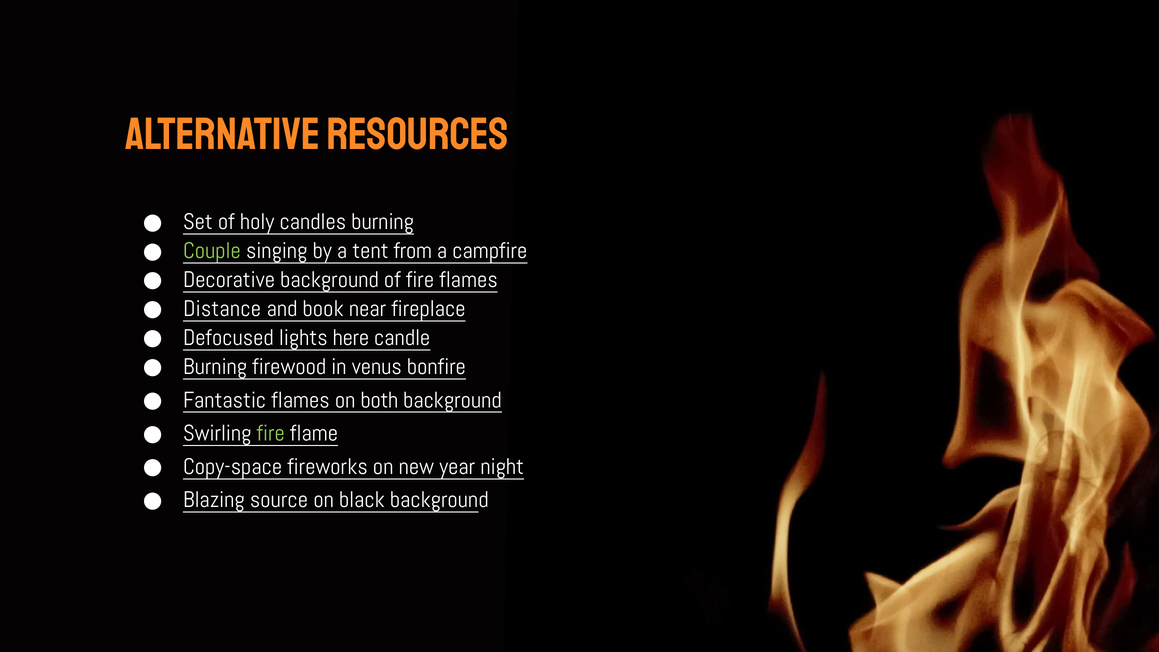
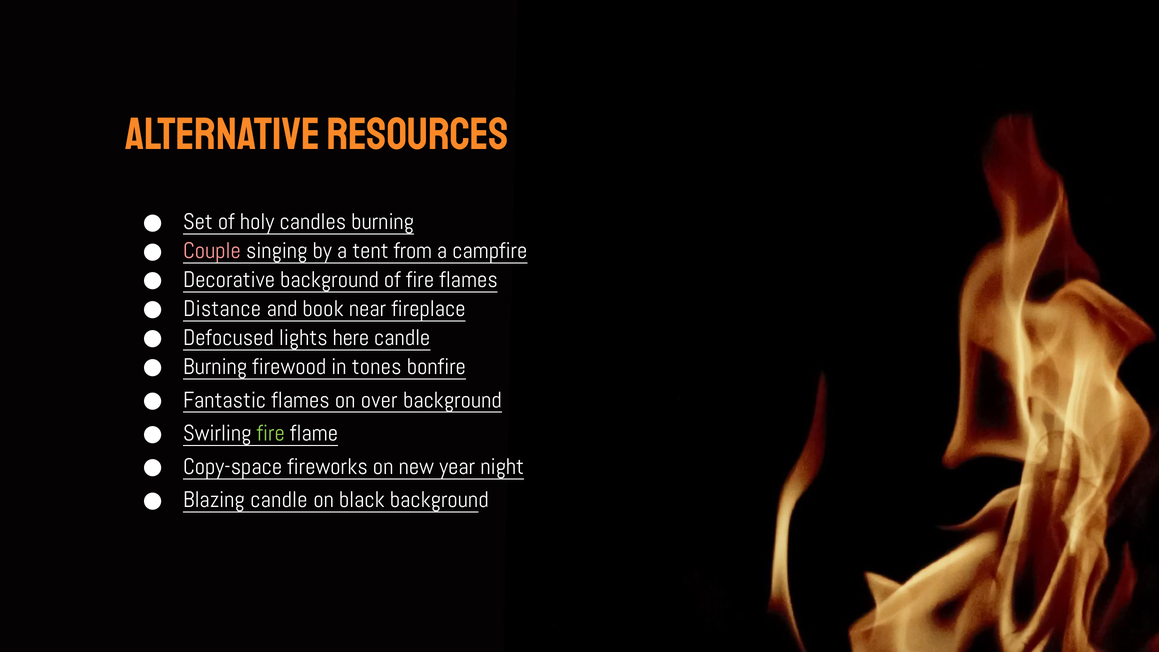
Couple colour: light green -> pink
venus: venus -> tones
both: both -> over
Blazing source: source -> candle
